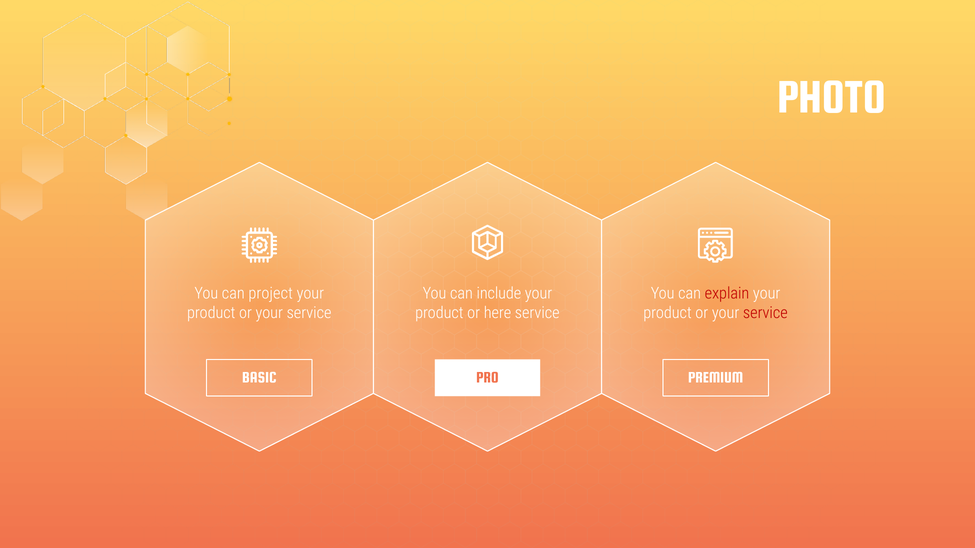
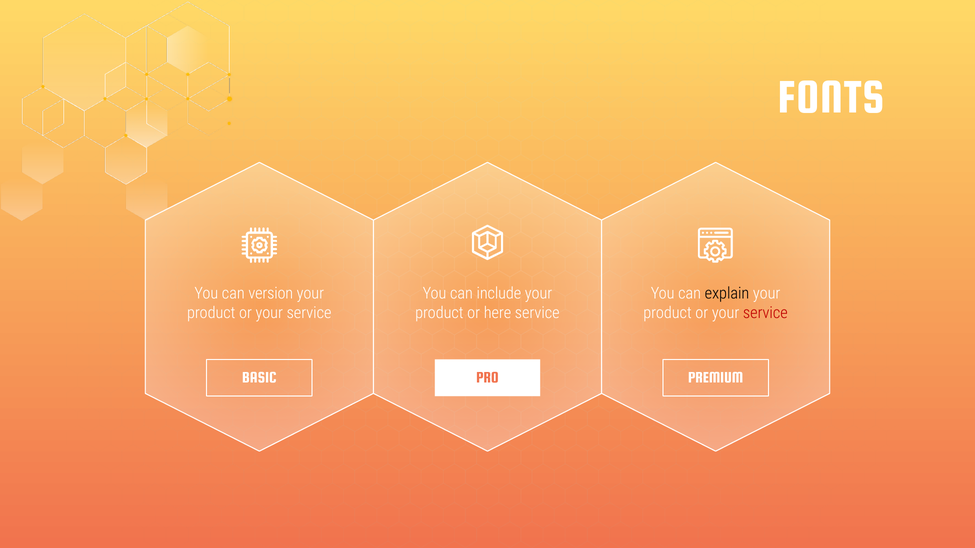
PHOTO: PHOTO -> FONTS
project: project -> version
explain colour: red -> black
